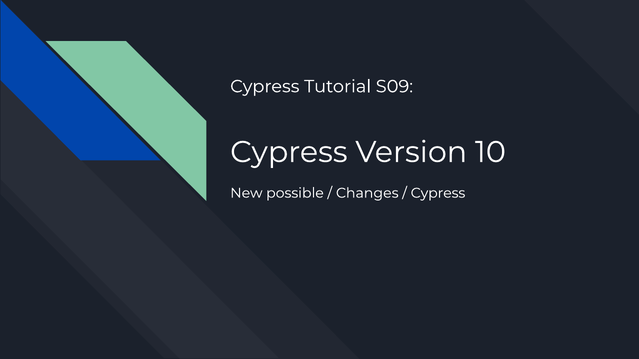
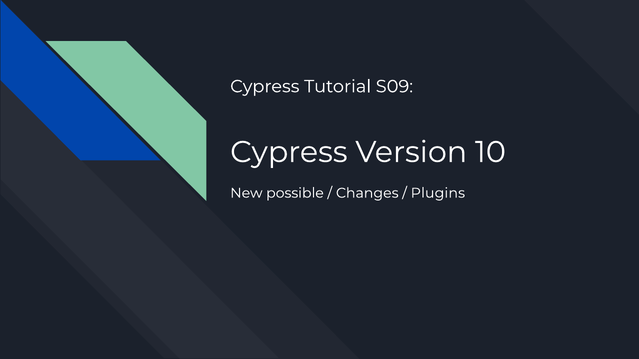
Cypress at (438, 193): Cypress -> Plugins
